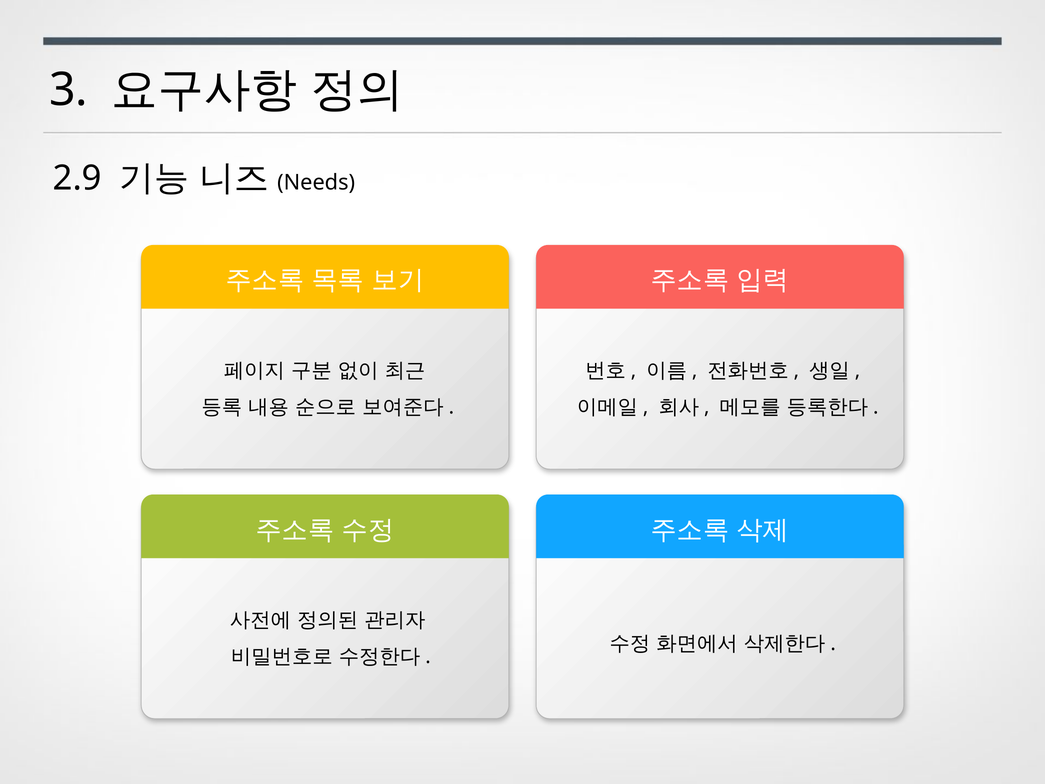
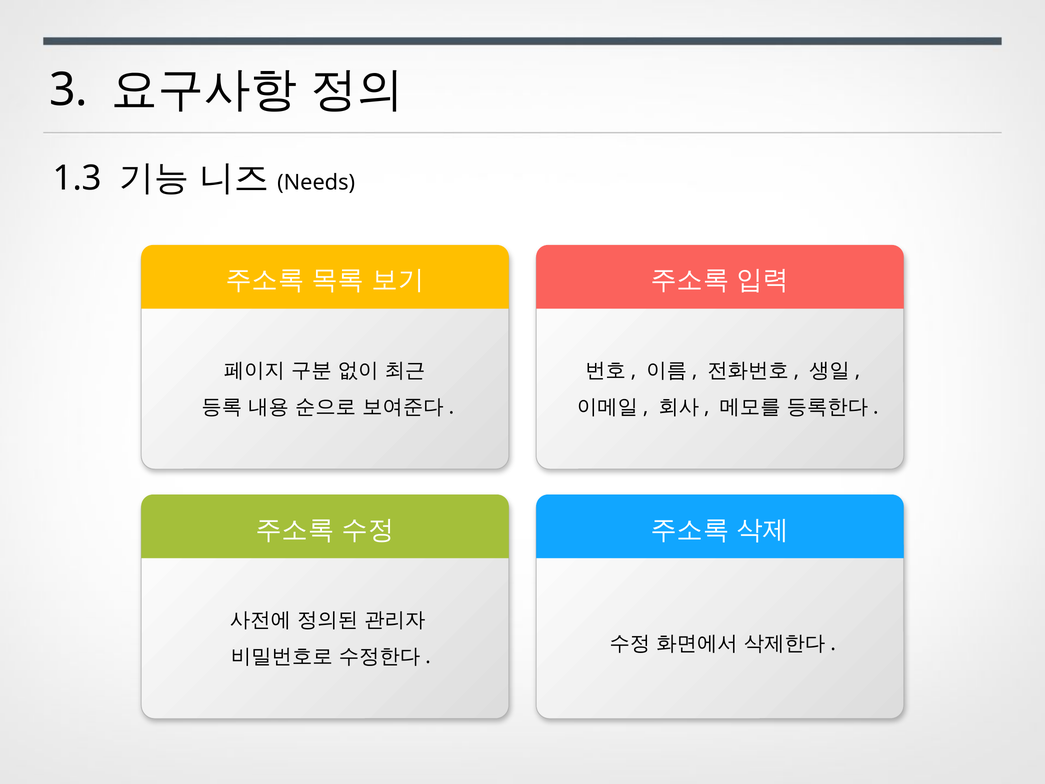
2.9: 2.9 -> 1.3
